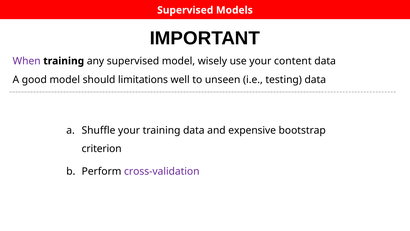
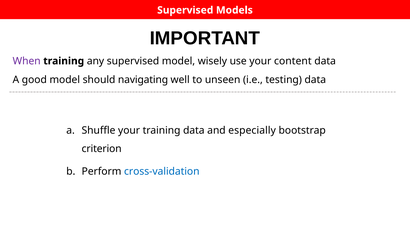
limitations: limitations -> navigating
expensive: expensive -> especially
cross-validation colour: purple -> blue
